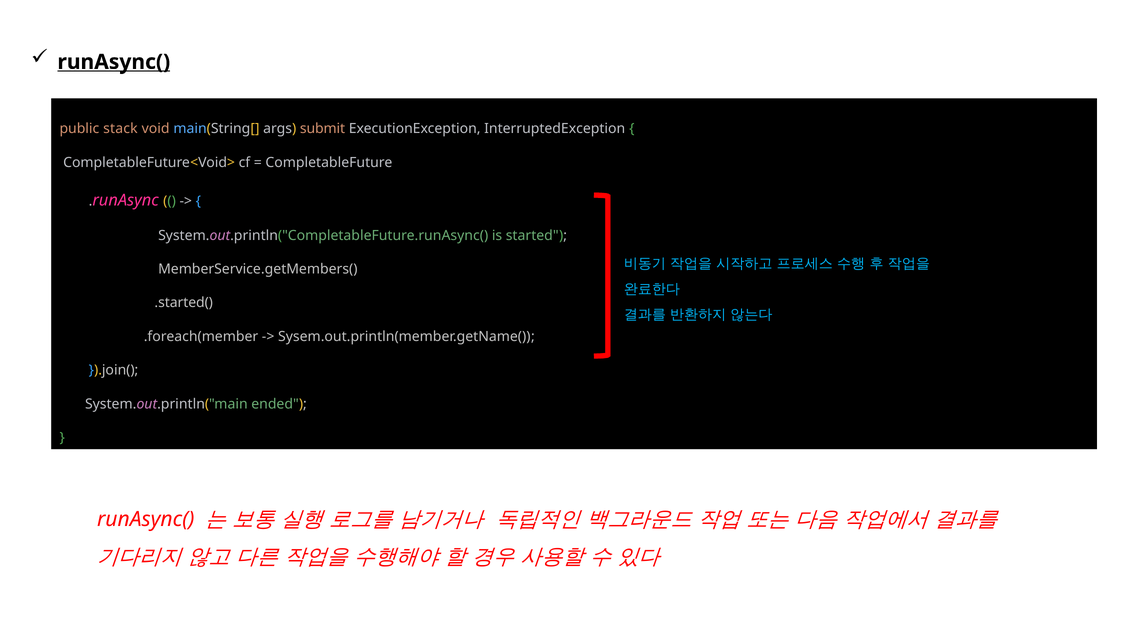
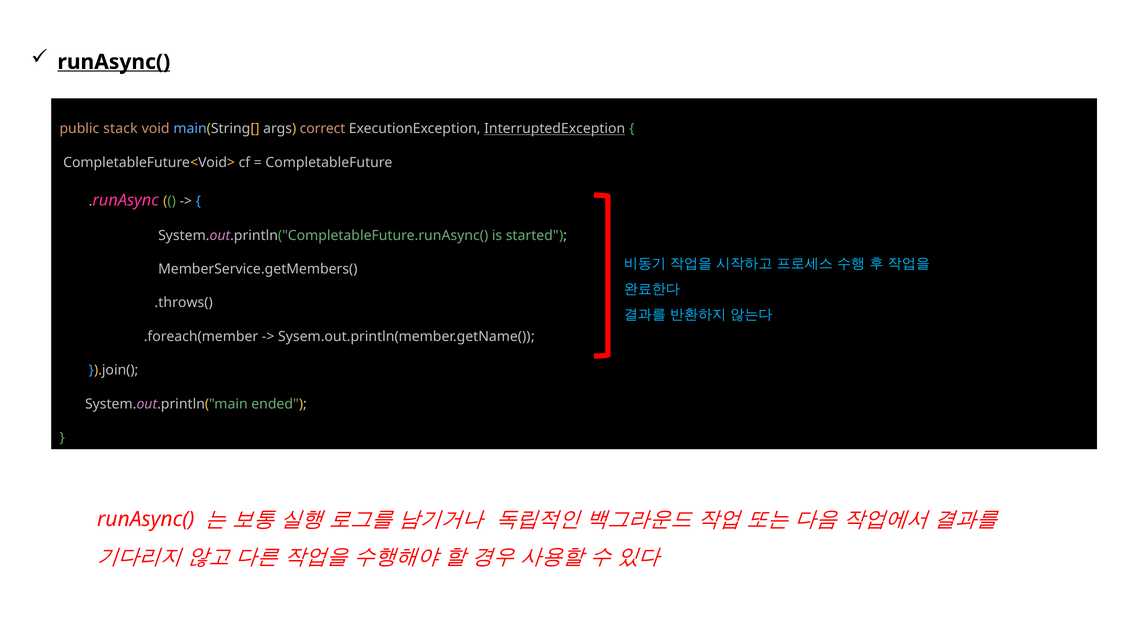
submit: submit -> correct
InterruptedException underline: none -> present
.started(: .started( -> .throws(
